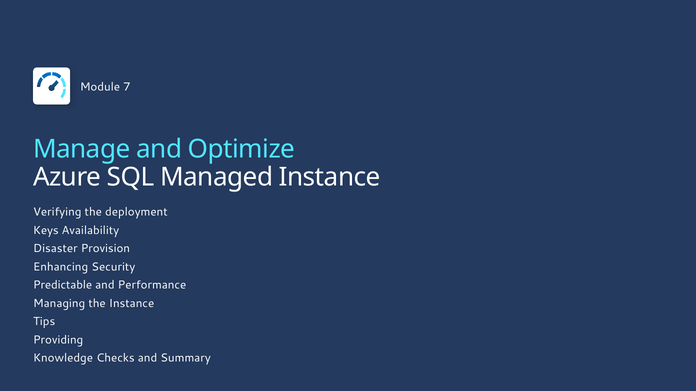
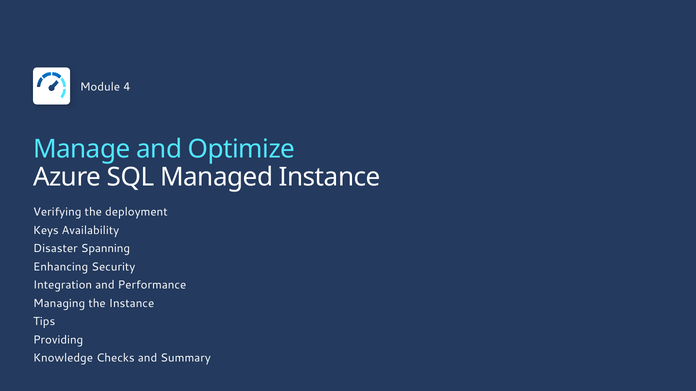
7: 7 -> 4
Provision: Provision -> Spanning
Predictable: Predictable -> Integration
